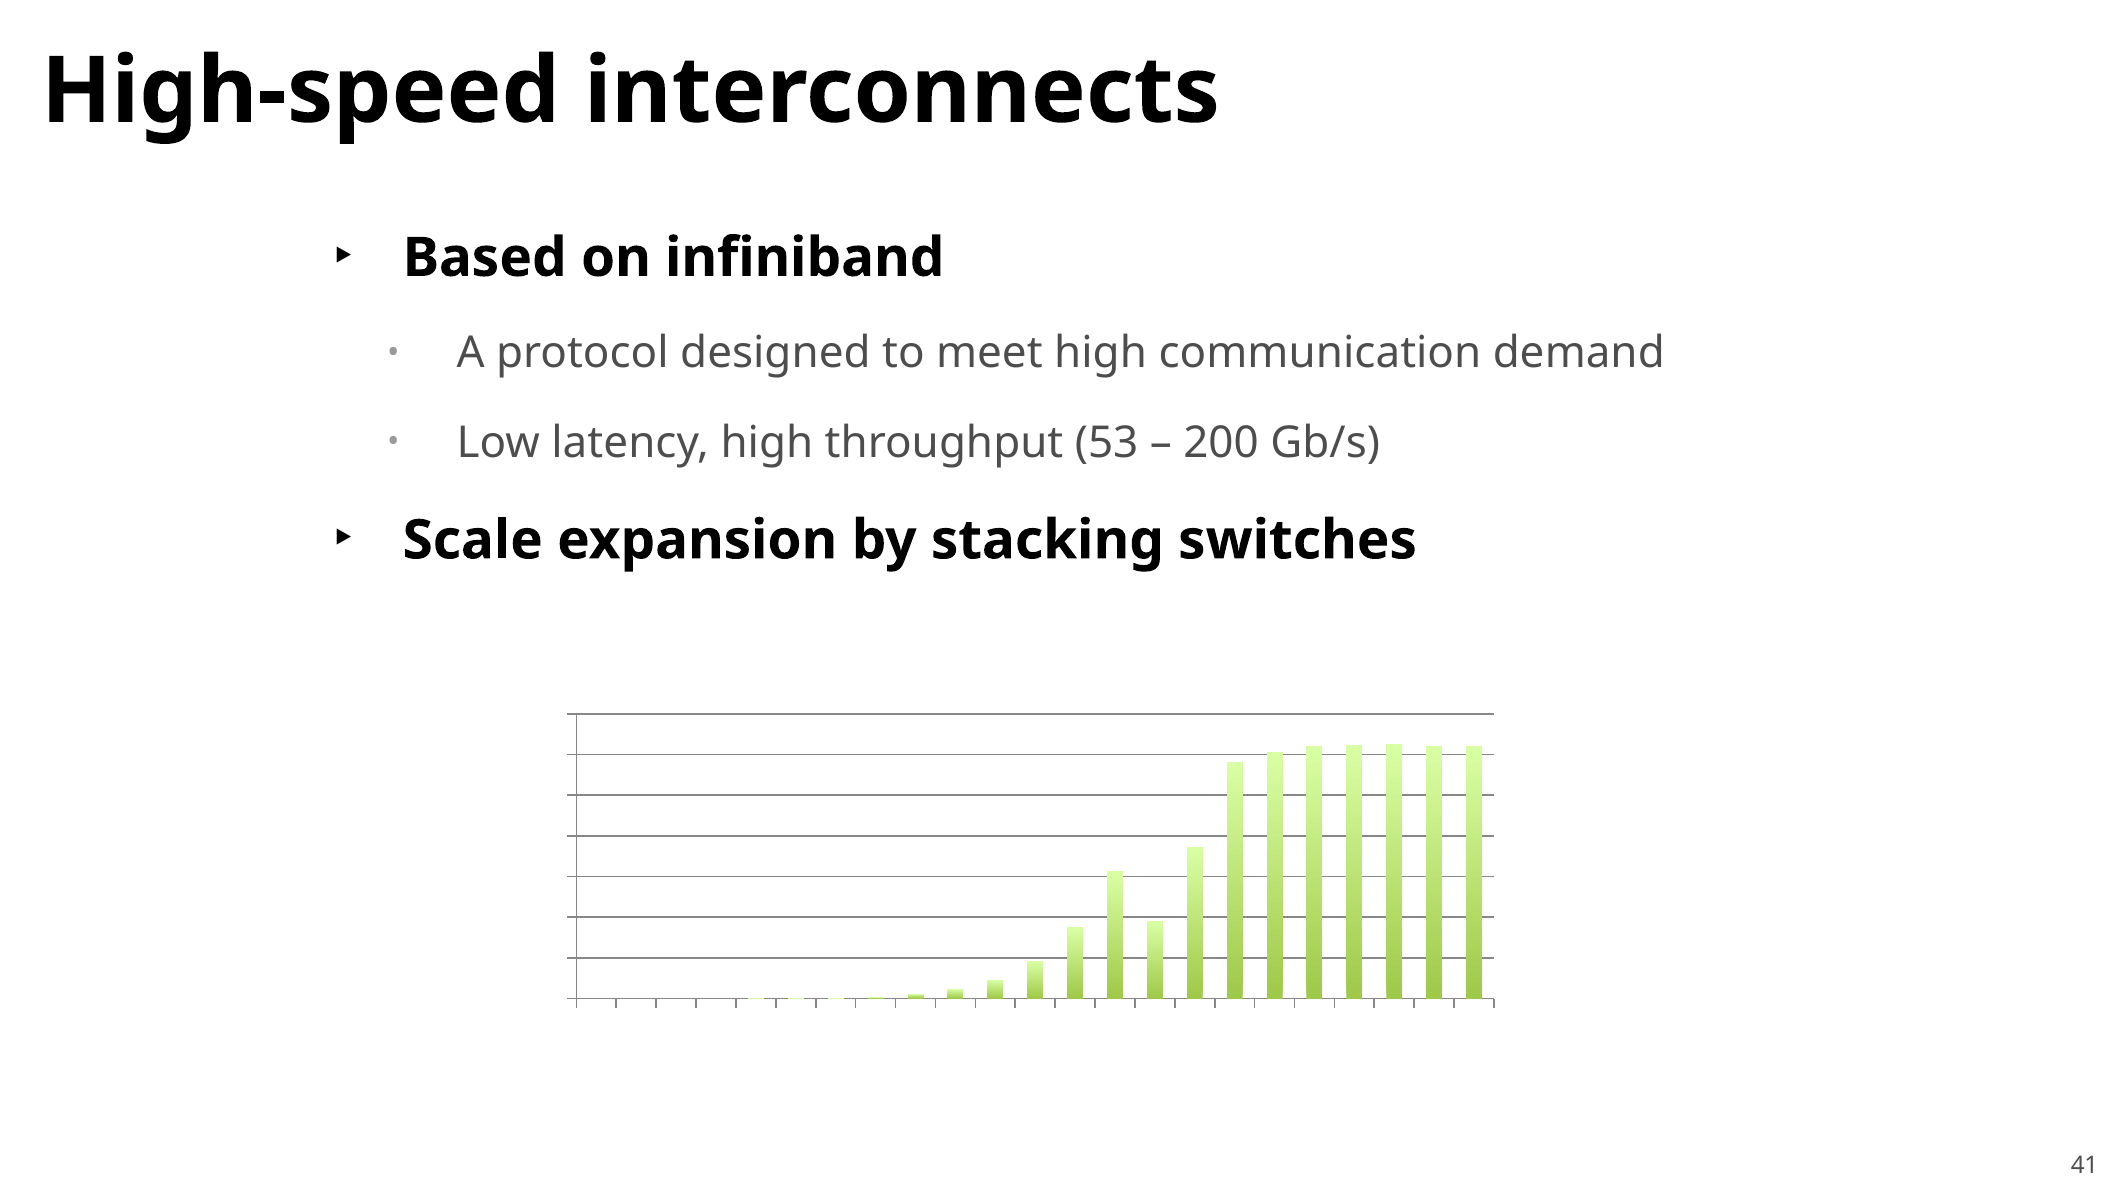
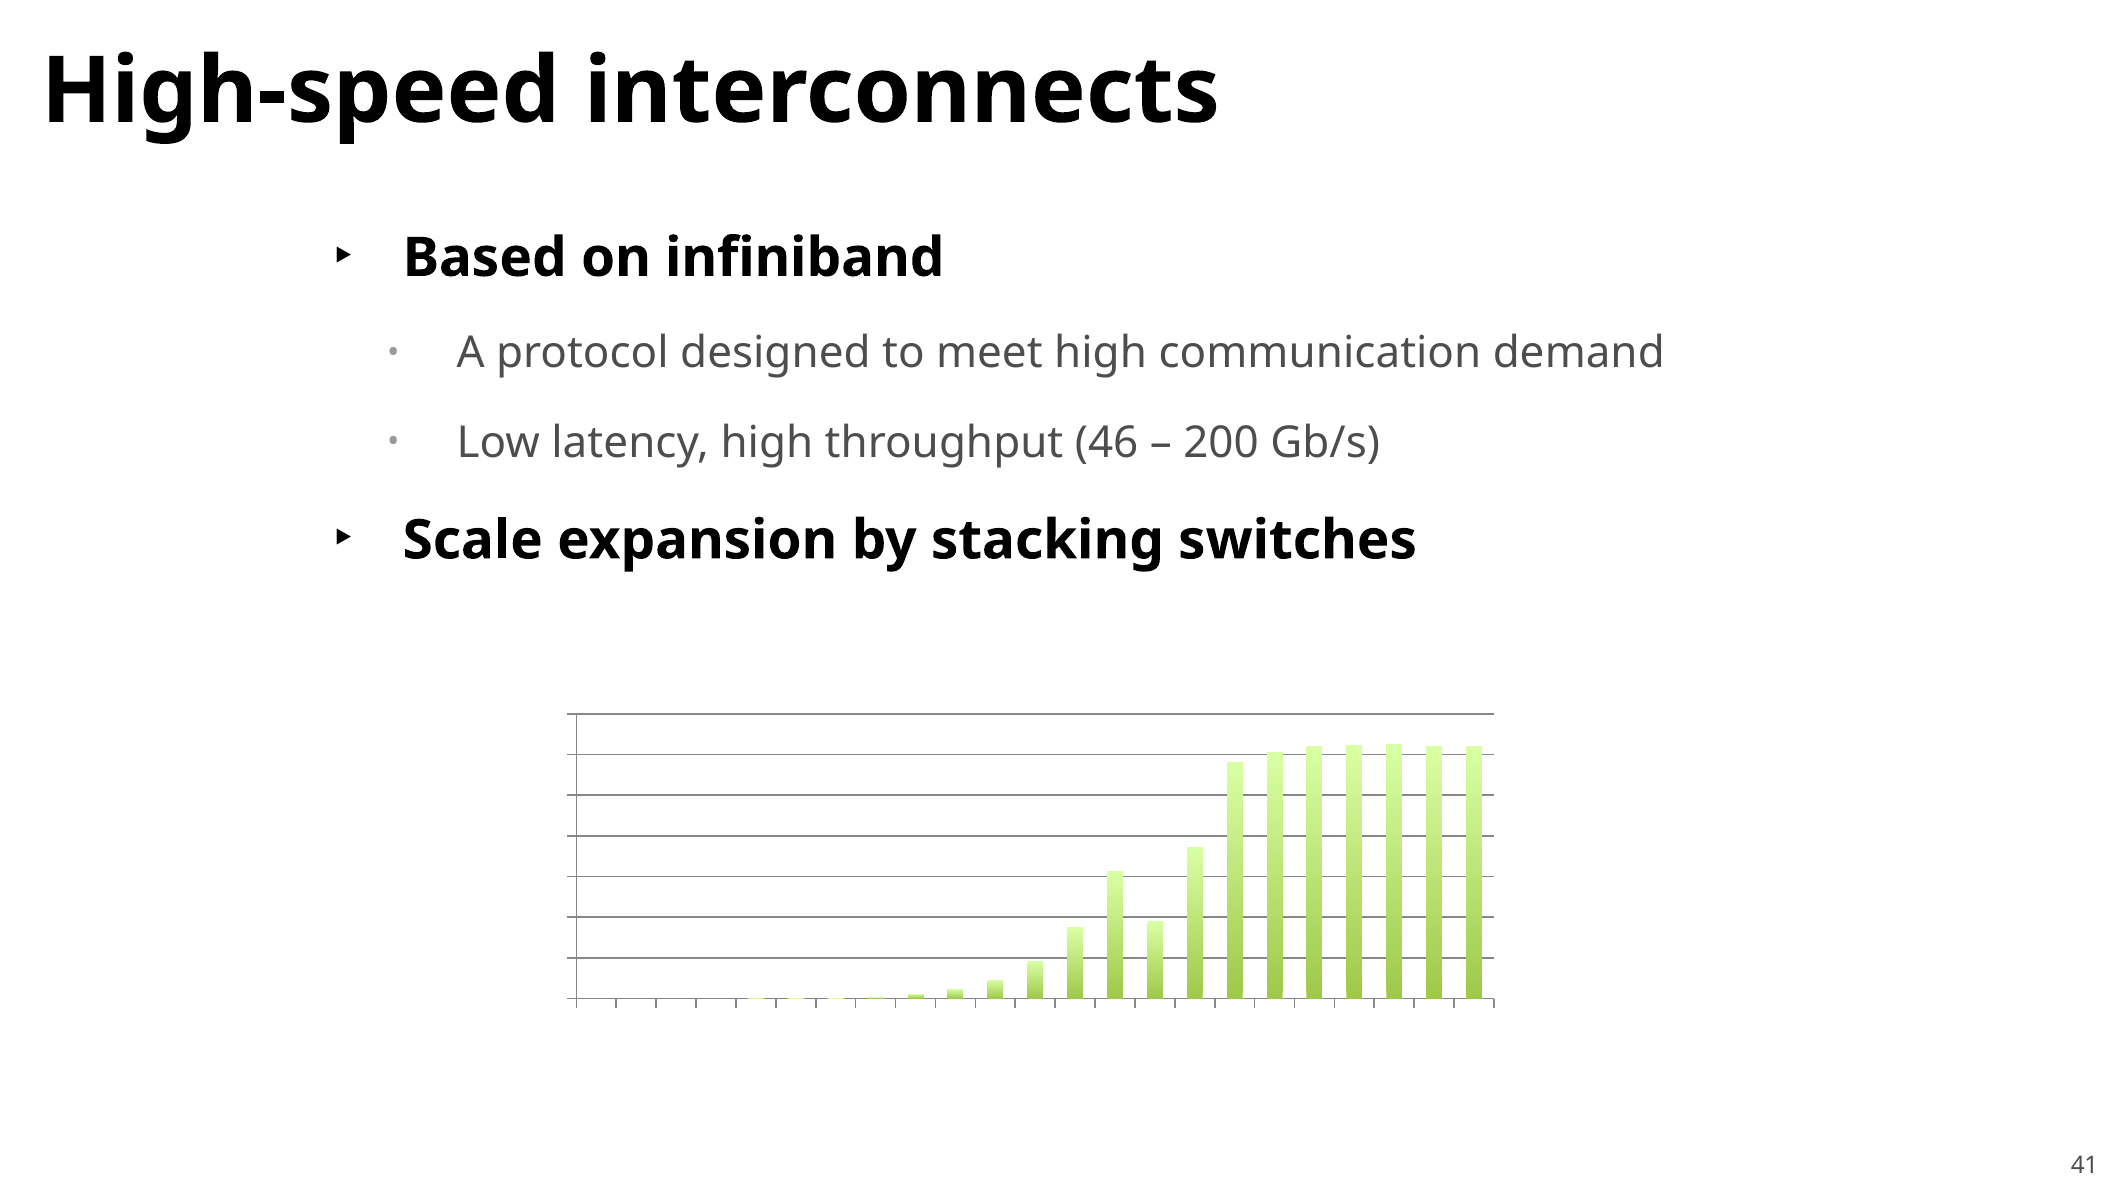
53: 53 -> 46
